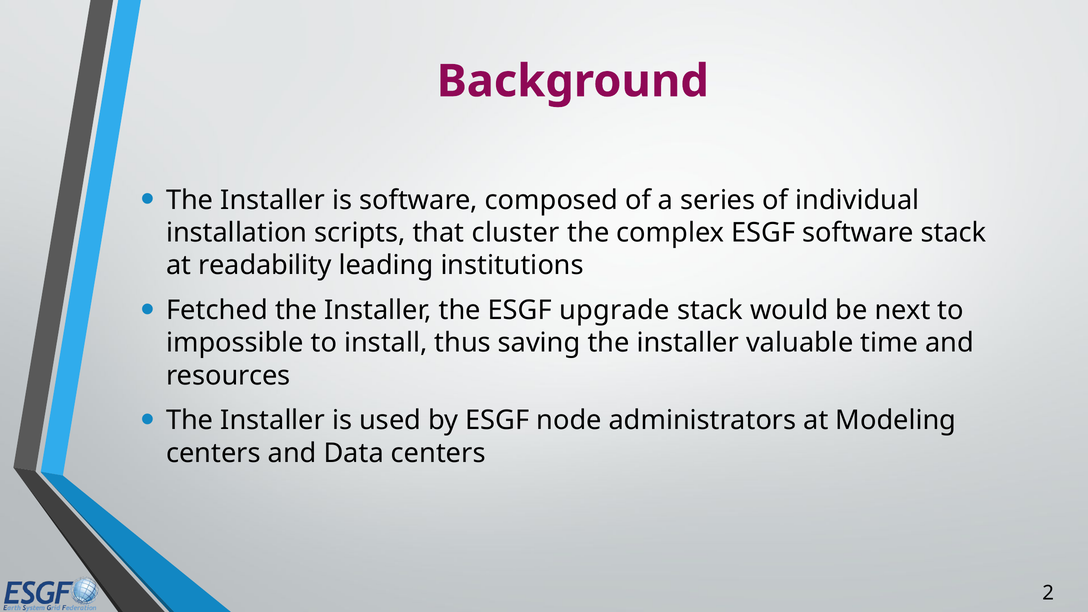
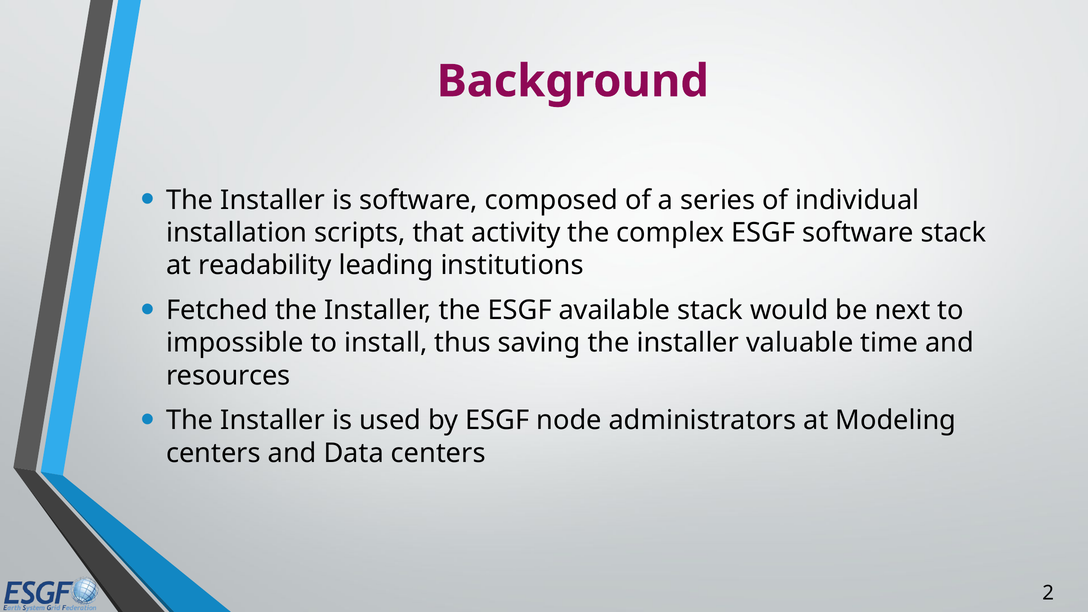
cluster: cluster -> activity
upgrade: upgrade -> available
